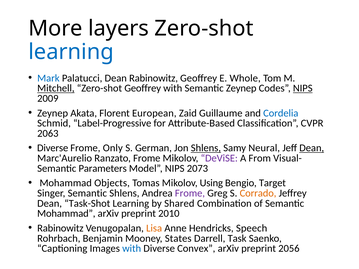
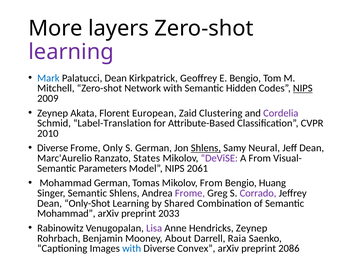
learning at (71, 52) colour: blue -> purple
Dean Rabinowitz: Rabinowitz -> Kirkpatrick
E Whole: Whole -> Bengio
Mitchell underline: present -> none
Zero-shot Geoffrey: Geoffrey -> Network
Semantic Zeynep: Zeynep -> Hidden
Guillaume: Guillaume -> Clustering
Cordelia colour: blue -> purple
Label-Progressive: Label-Progressive -> Label-Translation
2063: 2063 -> 2010
Dean at (312, 148) underline: present -> none
Ranzato Frome: Frome -> States
2073: 2073 -> 2061
Mohammad Objects: Objects -> German
Mikolov Using: Using -> From
Target: Target -> Huang
Corrado colour: orange -> purple
Task-Shot: Task-Shot -> Only-Shot
2010: 2010 -> 2033
Lisa colour: orange -> purple
Hendricks Speech: Speech -> Zeynep
States: States -> About
Task: Task -> Raia
2056: 2056 -> 2086
